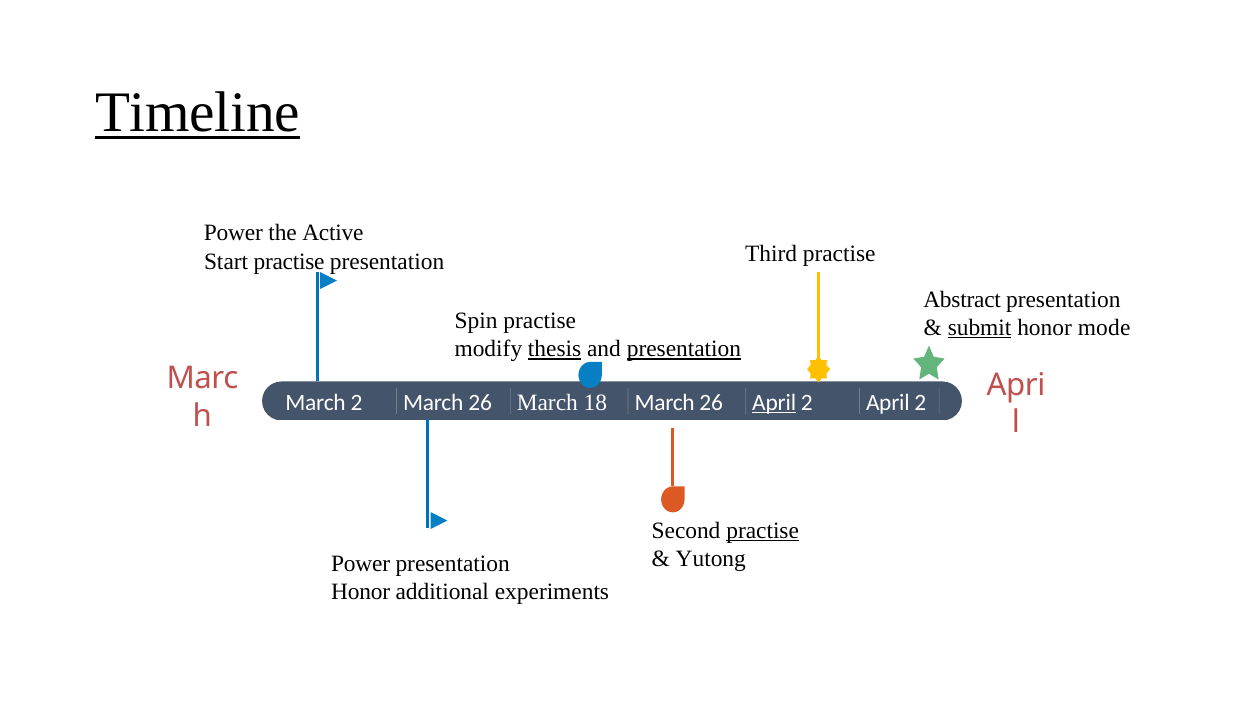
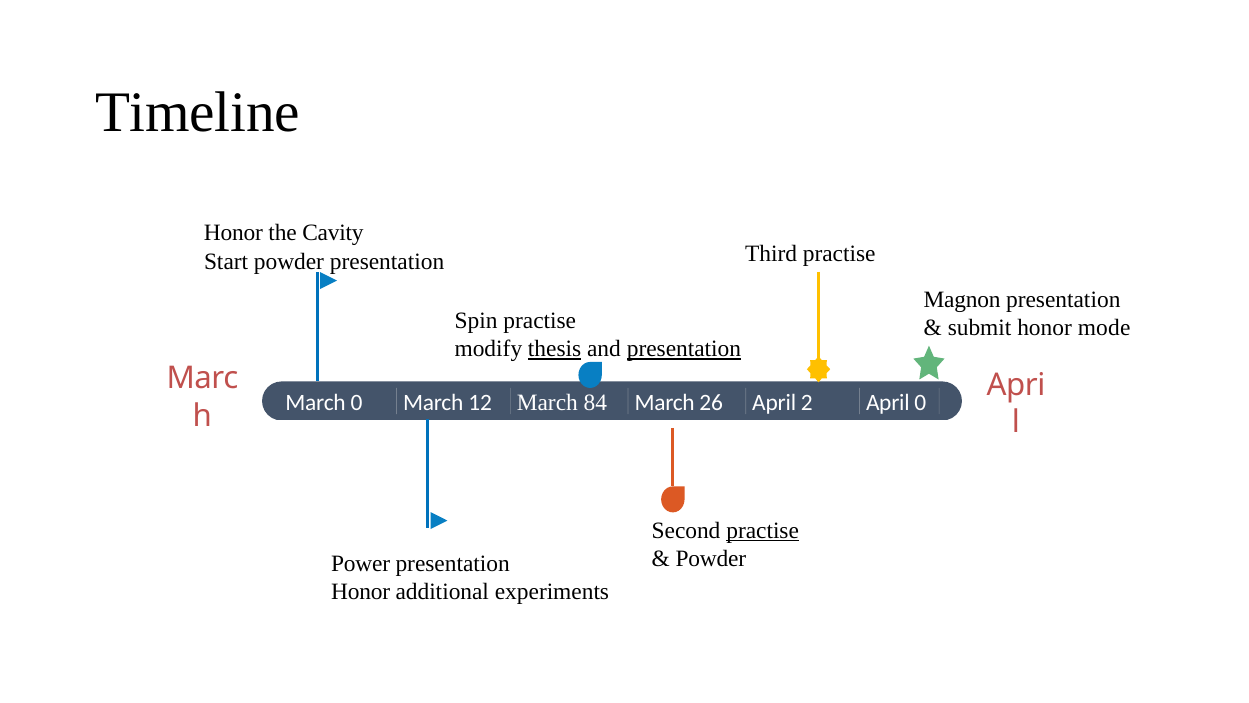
Timeline underline: present -> none
Power at (233, 233): Power -> Honor
Active: Active -> Cavity
Start practise: practise -> powder
Abstract: Abstract -> Magnon
submit underline: present -> none
March 2: 2 -> 0
26 at (480, 402): 26 -> 12
18: 18 -> 84
April at (774, 402) underline: present -> none
2 April 2: 2 -> 0
Yutong at (711, 558): Yutong -> Powder
